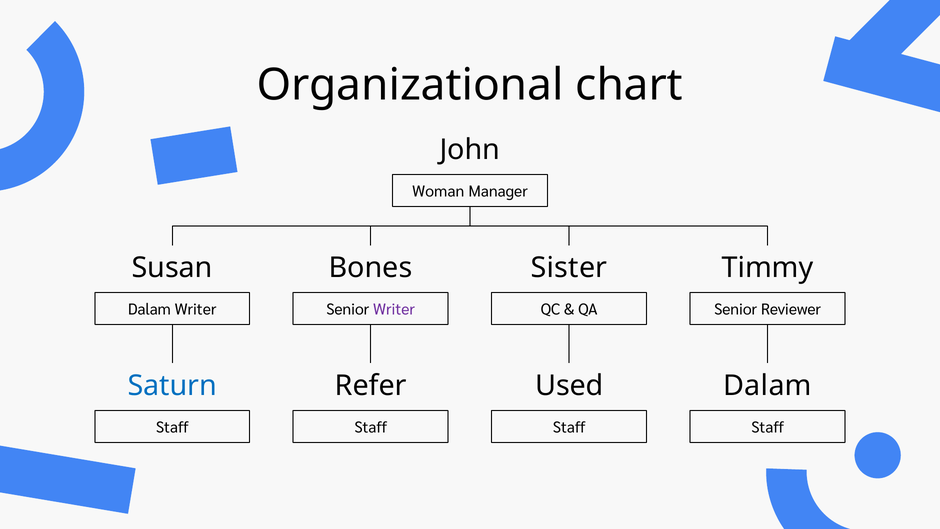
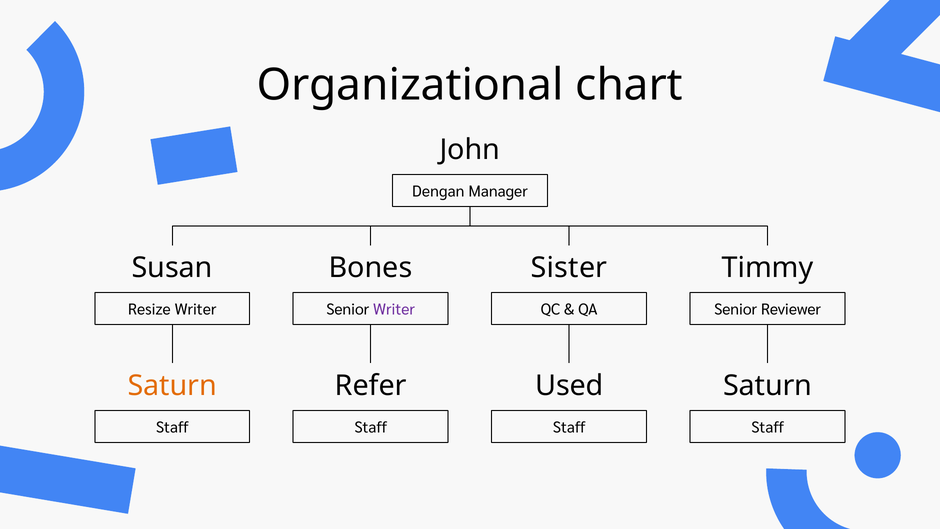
Woman: Woman -> Dengan
Dalam at (149, 309): Dalam -> Resize
Saturn at (172, 386) colour: blue -> orange
Dalam at (768, 386): Dalam -> Saturn
